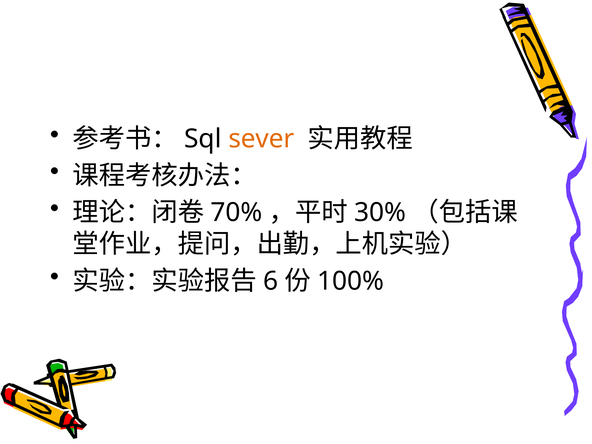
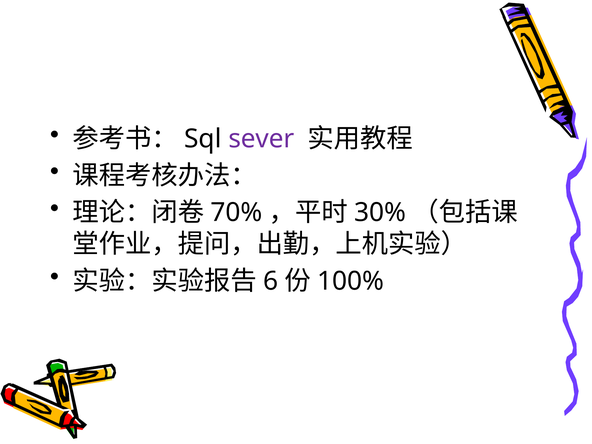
sever colour: orange -> purple
